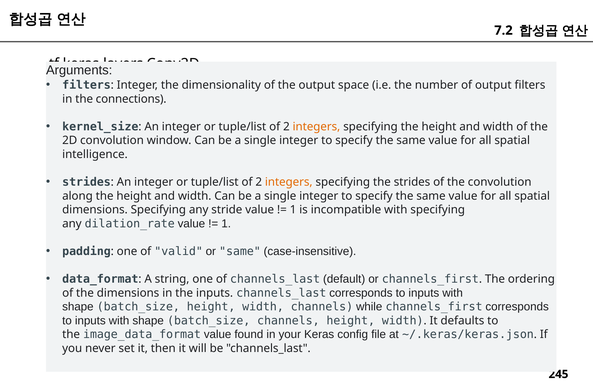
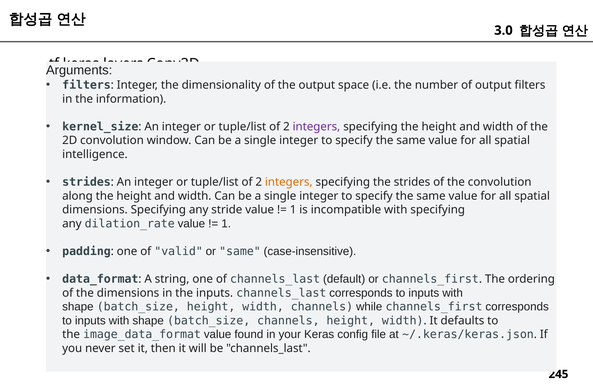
7.2: 7.2 -> 3.0
connections: connections -> information
integers at (316, 126) colour: orange -> purple
